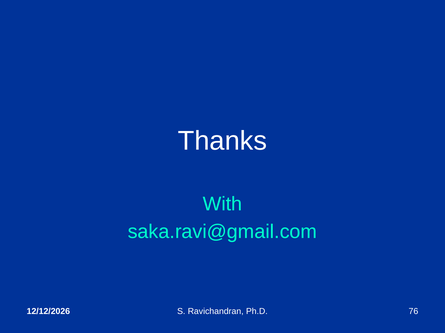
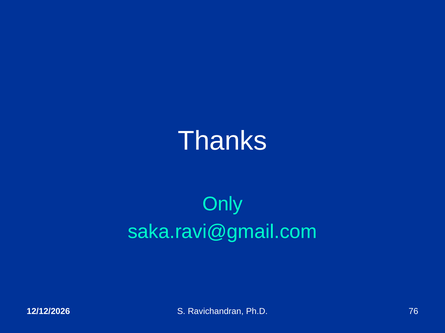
With: With -> Only
